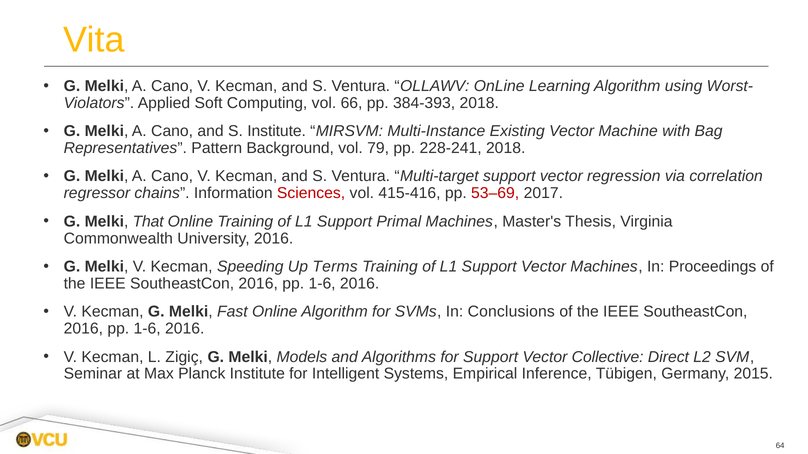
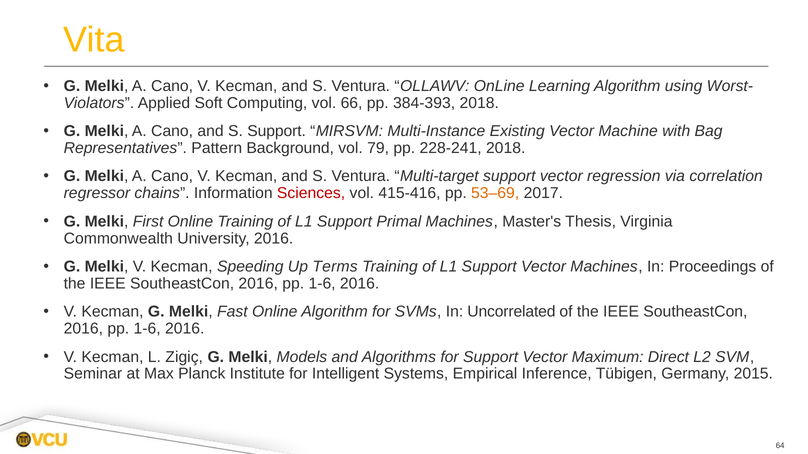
S Institute: Institute -> Support
53–69 colour: red -> orange
That: That -> First
Conclusions: Conclusions -> Uncorrelated
Collective: Collective -> Maximum
